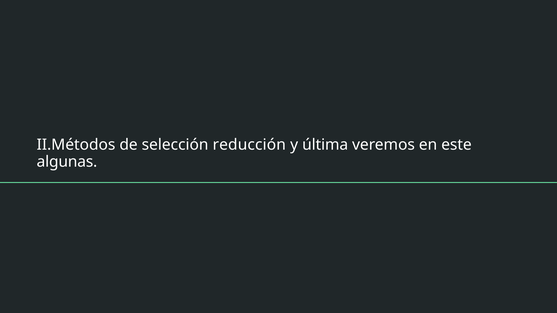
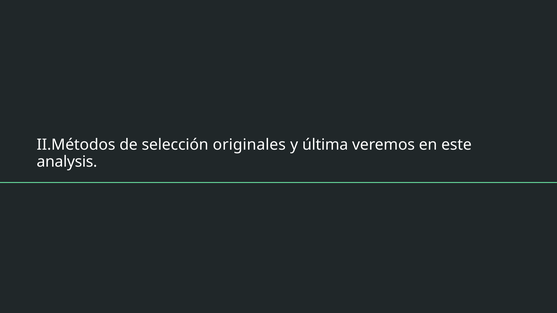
reducción: reducción -> originales
algunas: algunas -> analysis
